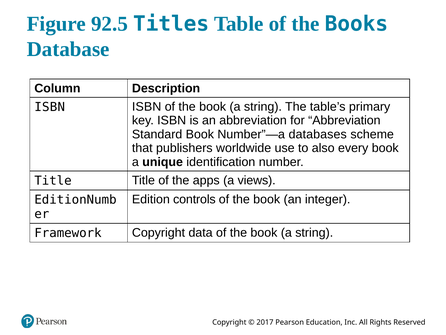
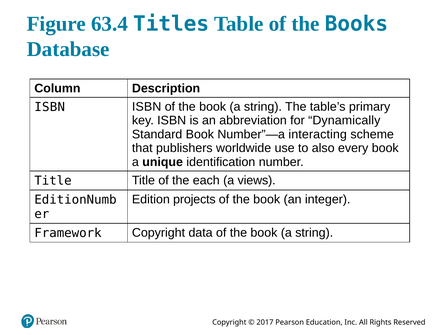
92.5: 92.5 -> 63.4
for Abbreviation: Abbreviation -> Dynamically
databases: databases -> interacting
apps: apps -> each
controls: controls -> projects
